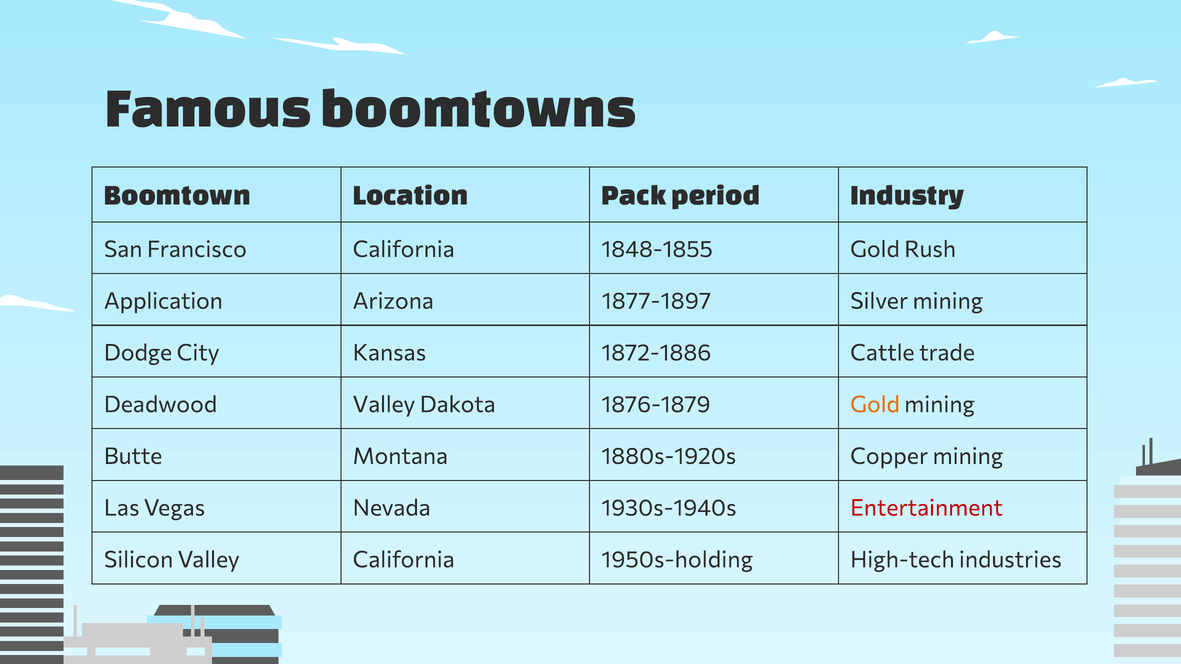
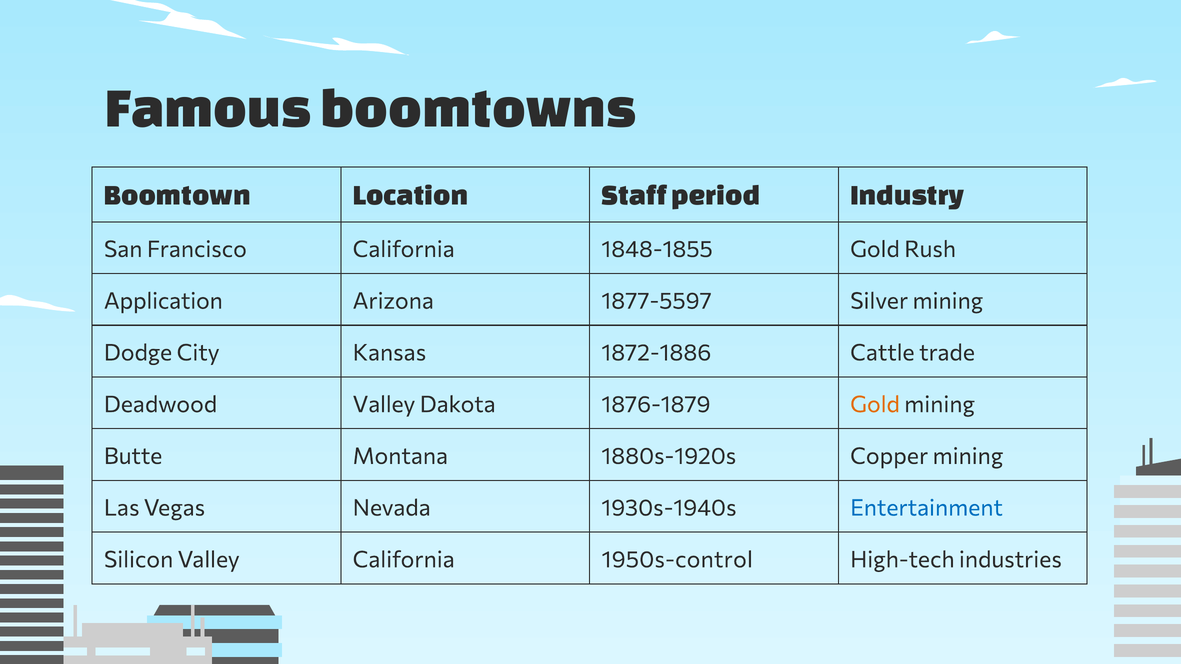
Pack: Pack -> Staff
1877-1897: 1877-1897 -> 1877-5597
Entertainment colour: red -> blue
1950s-holding: 1950s-holding -> 1950s-control
